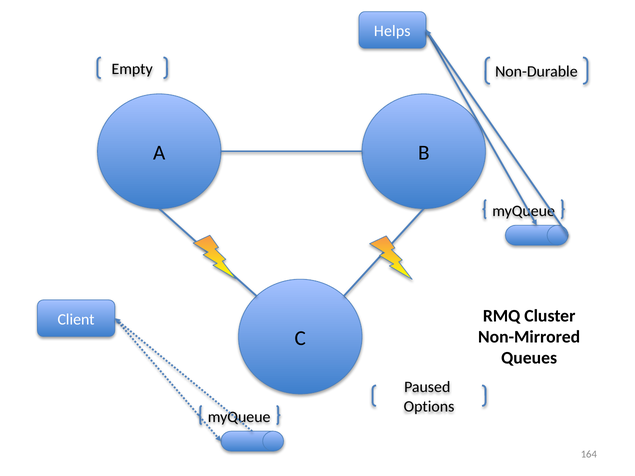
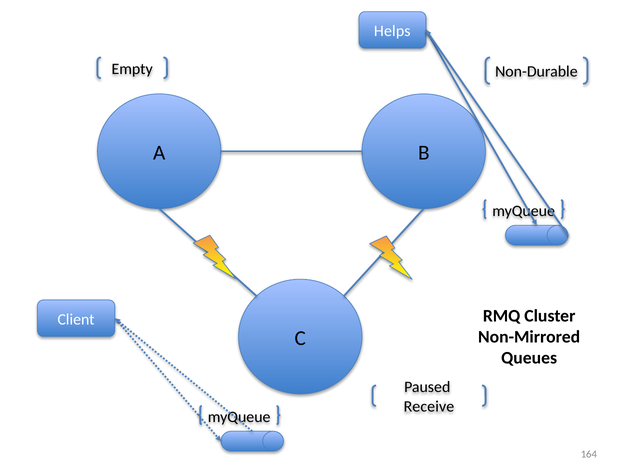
Options: Options -> Receive
